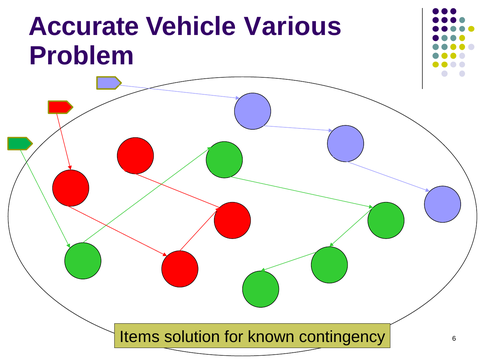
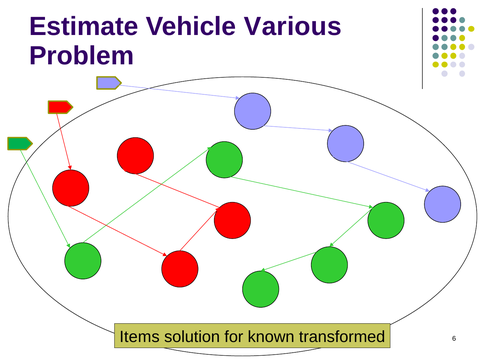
Accurate: Accurate -> Estimate
contingency: contingency -> transformed
